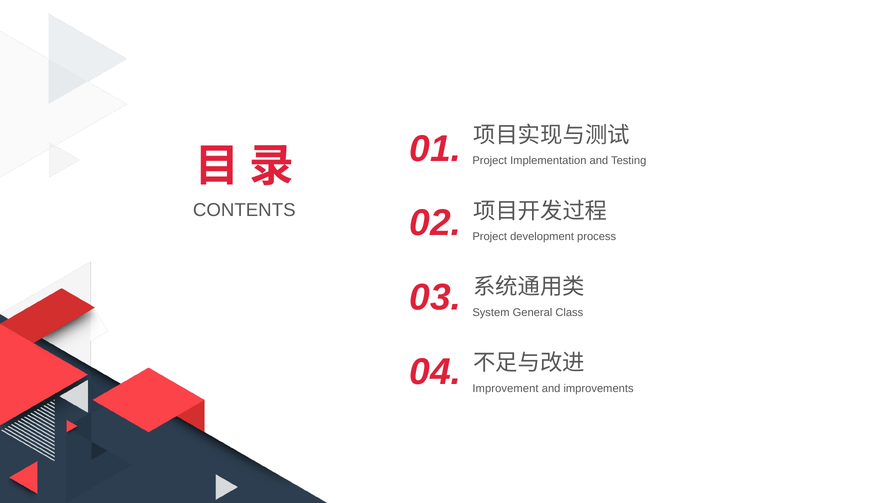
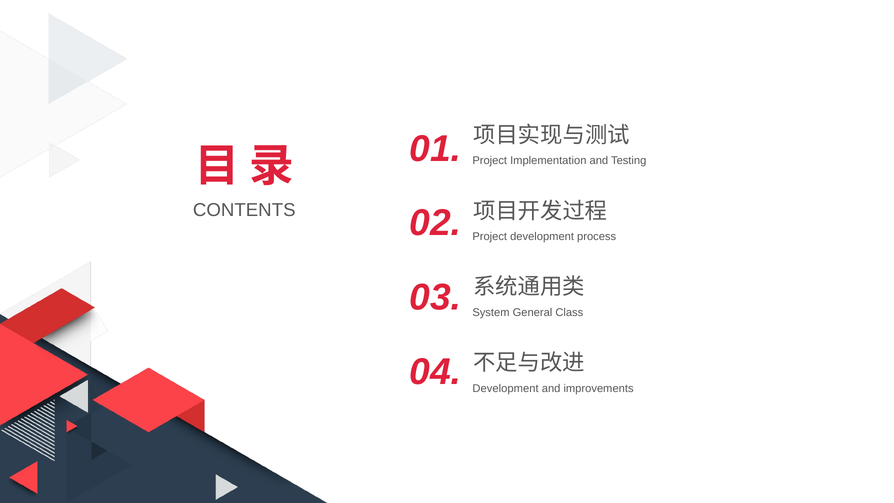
Improvement at (505, 388): Improvement -> Development
